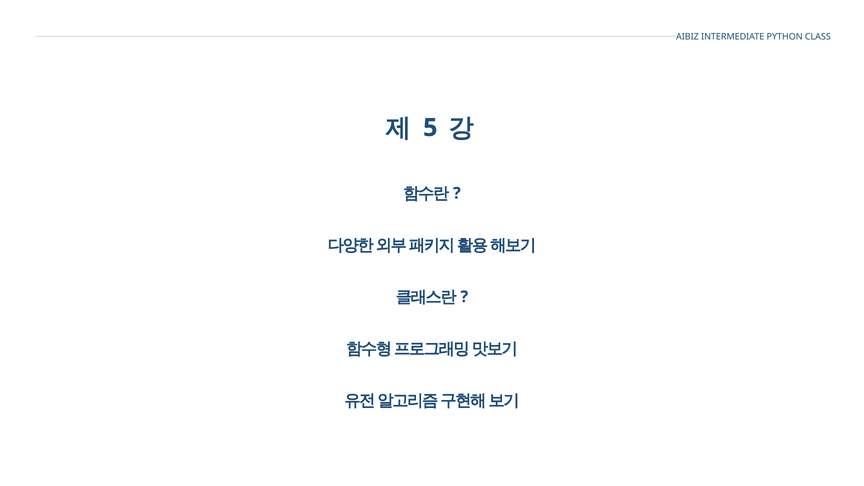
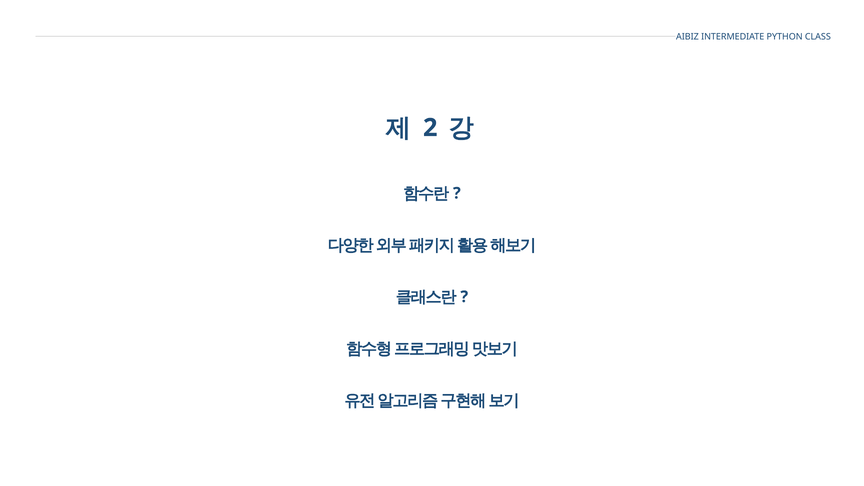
5: 5 -> 2
